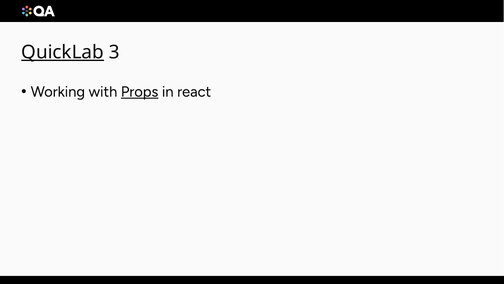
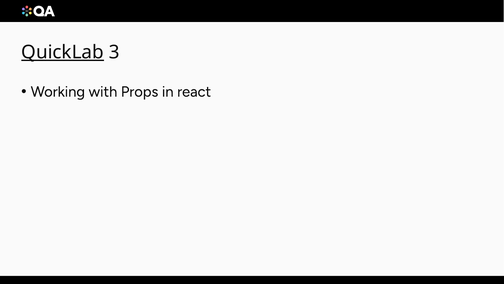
Props underline: present -> none
